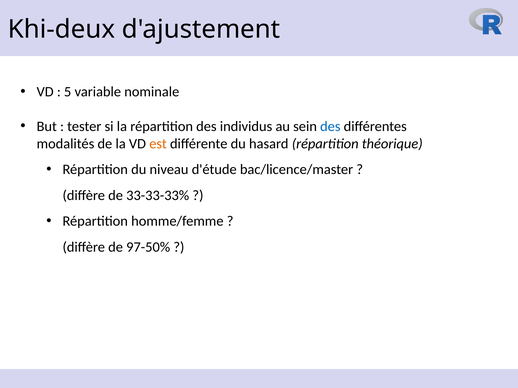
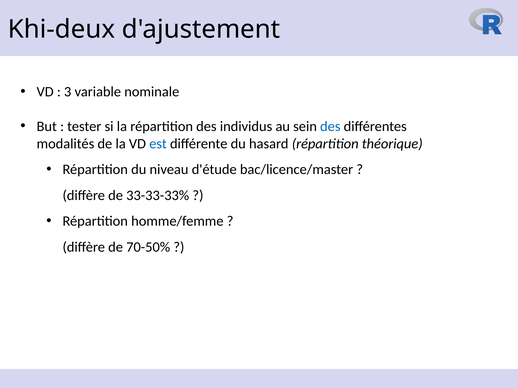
5: 5 -> 3
est colour: orange -> blue
97-50%: 97-50% -> 70-50%
